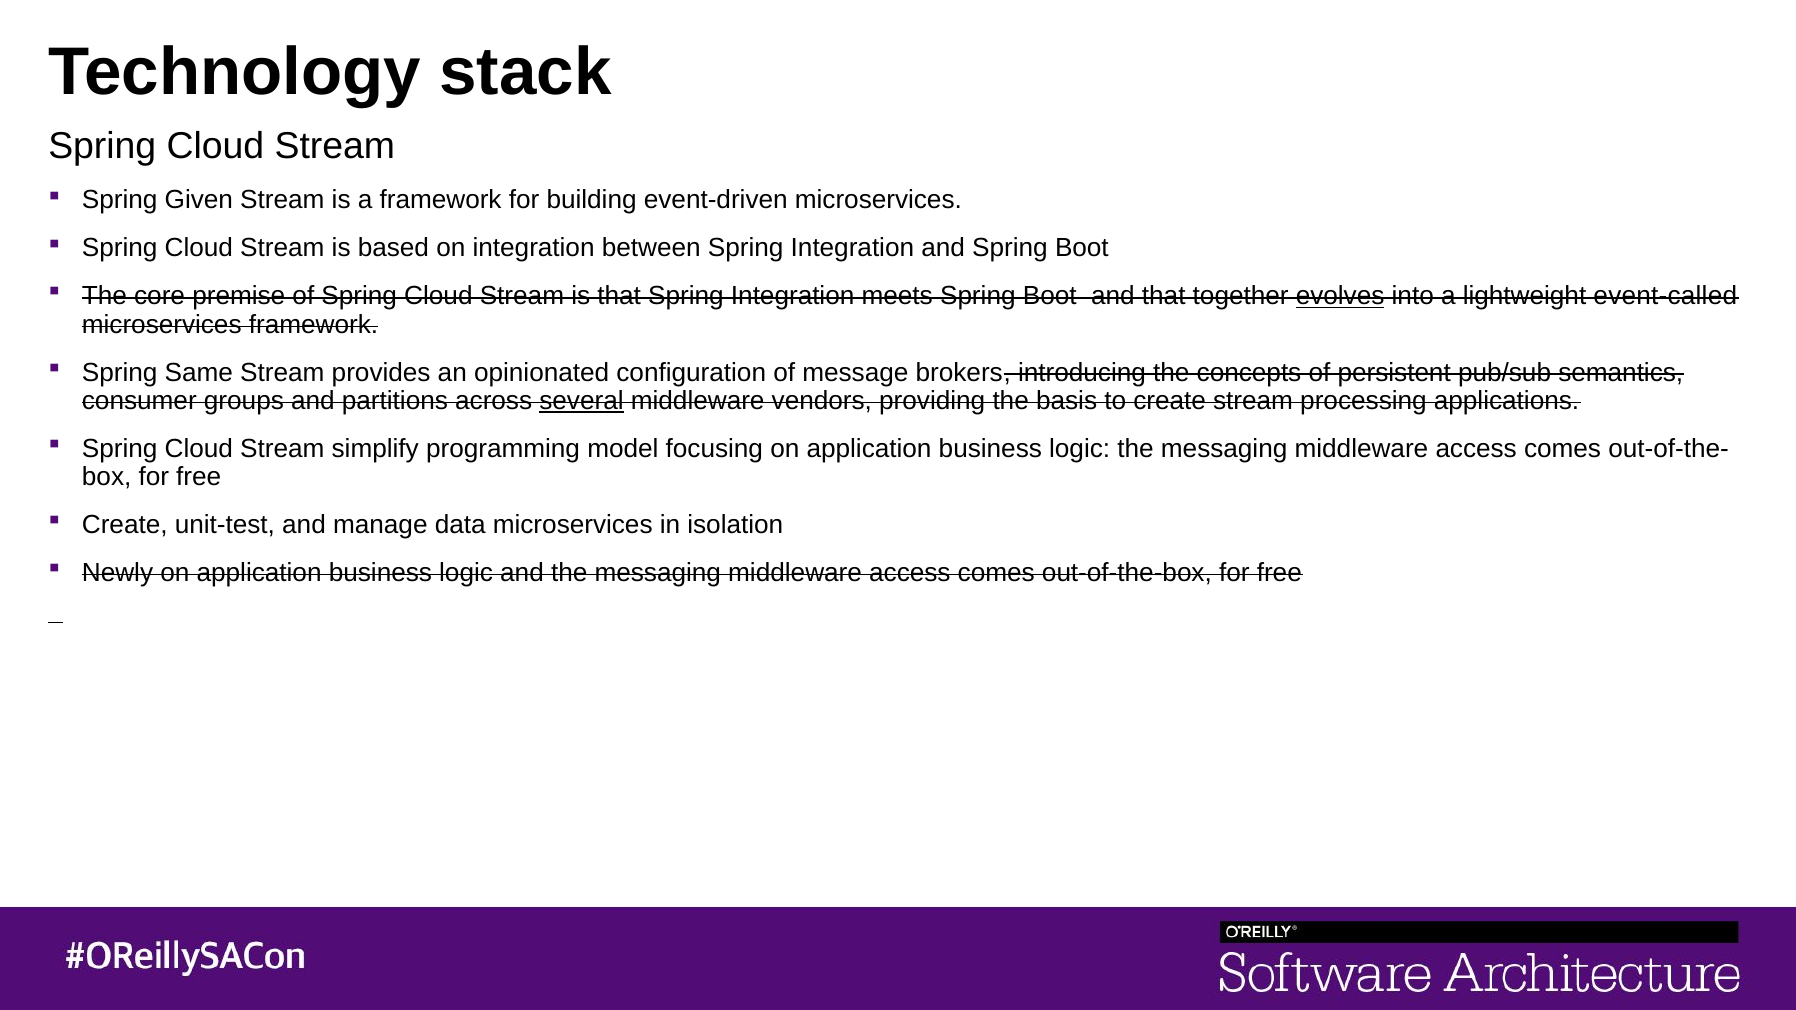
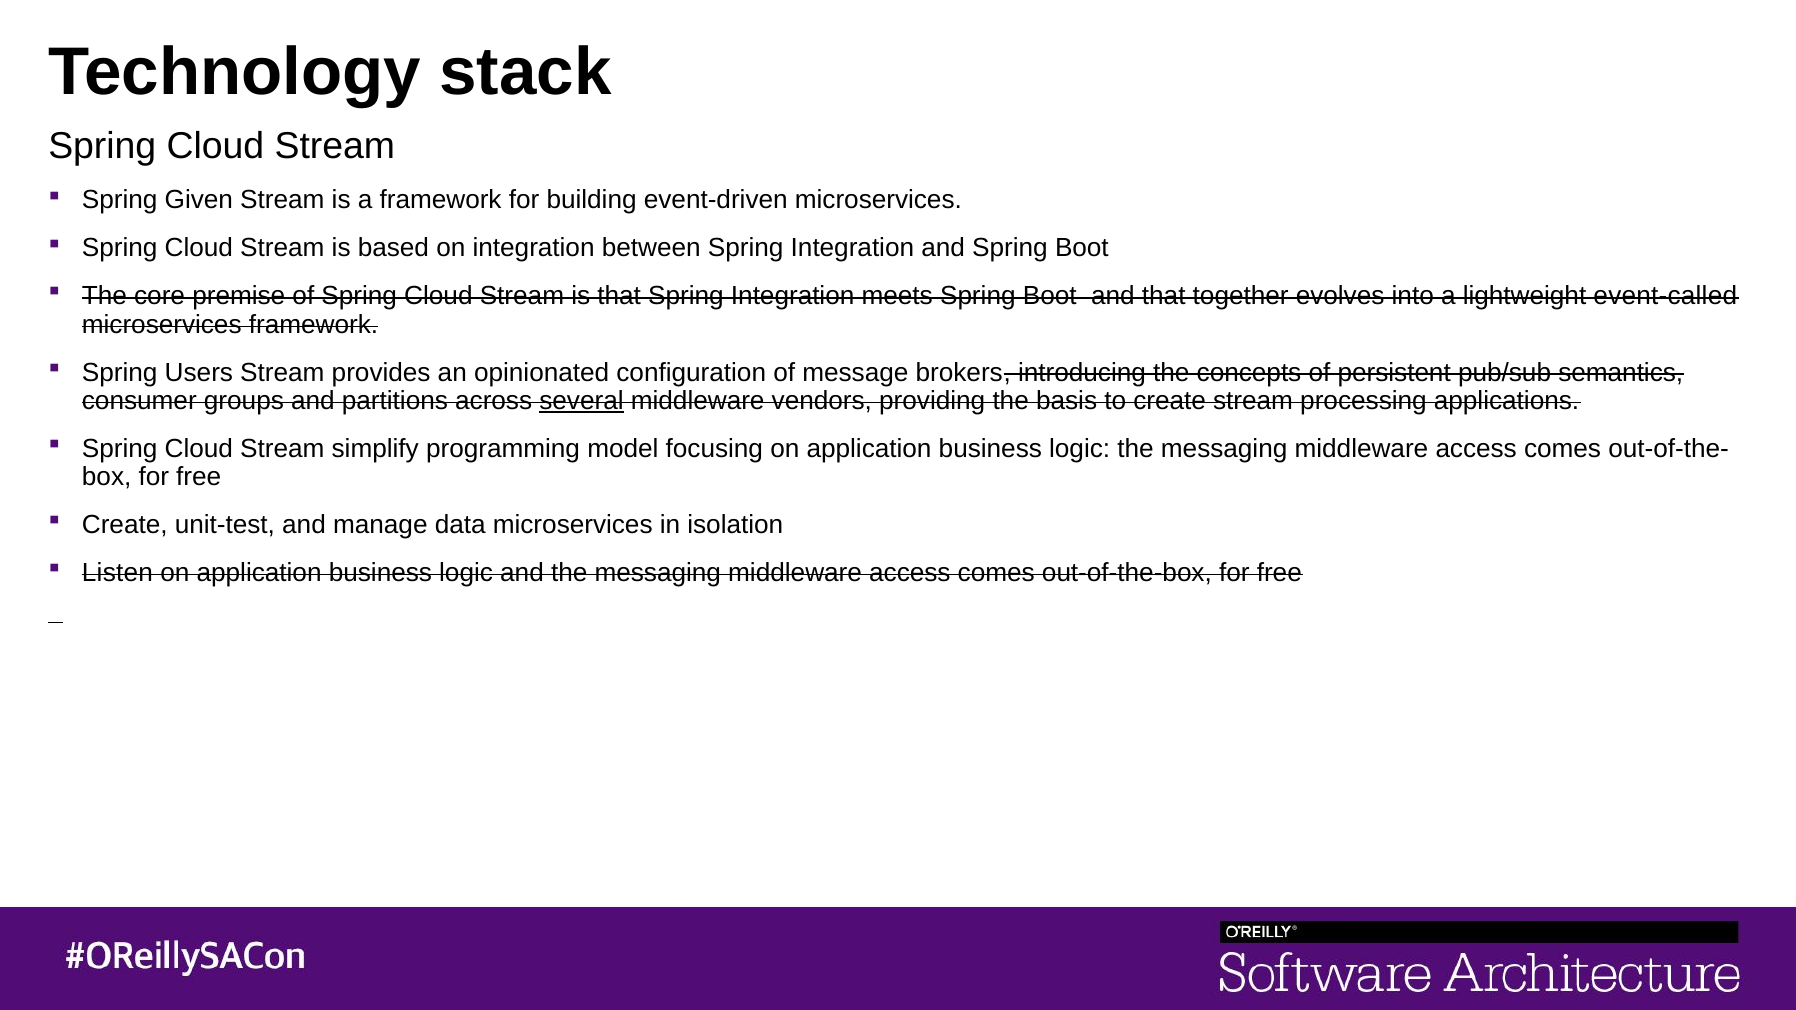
evolves underline: present -> none
Same: Same -> Users
Newly: Newly -> Listen
